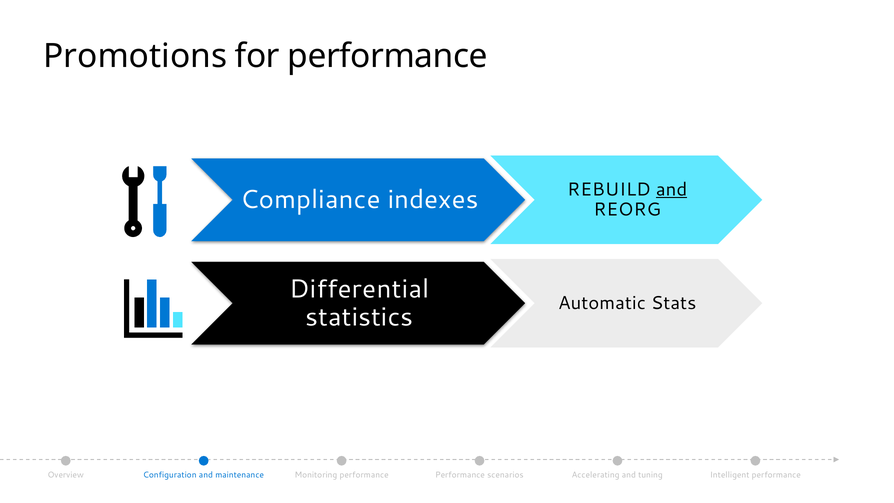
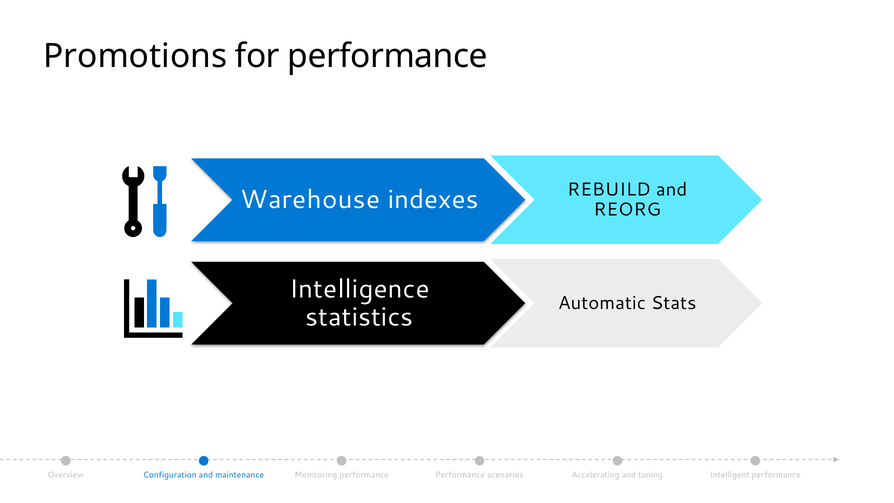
Compliance: Compliance -> Warehouse
and at (672, 190) underline: present -> none
Differential: Differential -> Intelligence
